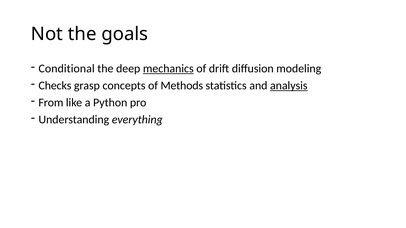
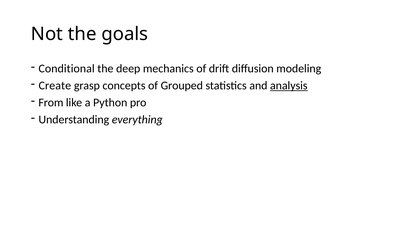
mechanics underline: present -> none
Checks: Checks -> Create
Methods: Methods -> Grouped
